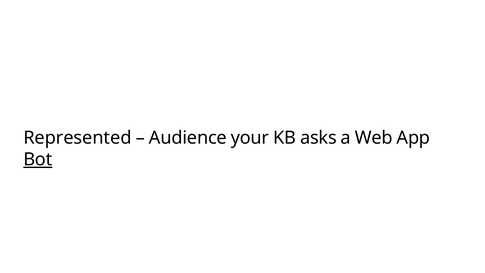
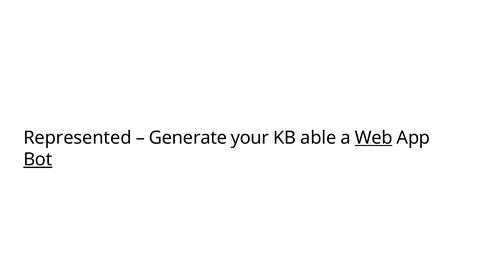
Audience: Audience -> Generate
asks: asks -> able
Web underline: none -> present
